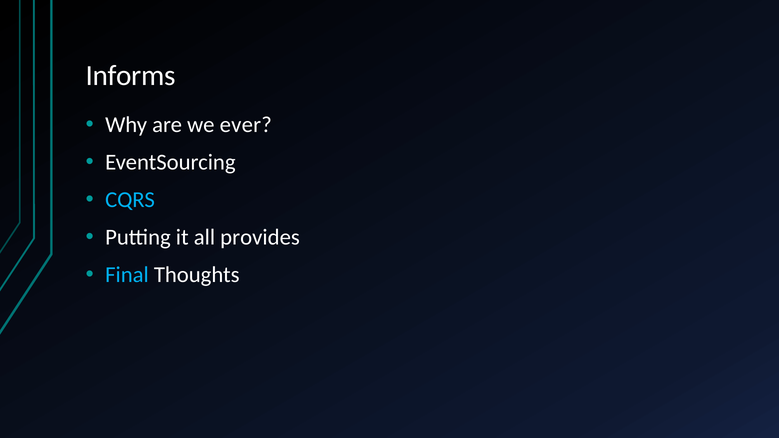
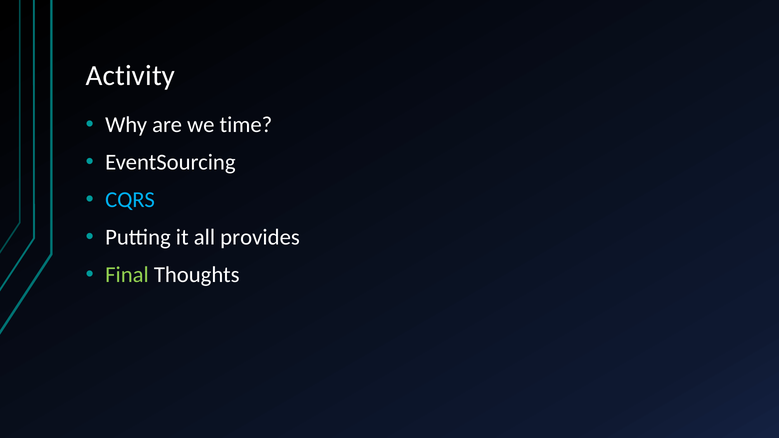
Informs: Informs -> Activity
ever: ever -> time
Final colour: light blue -> light green
